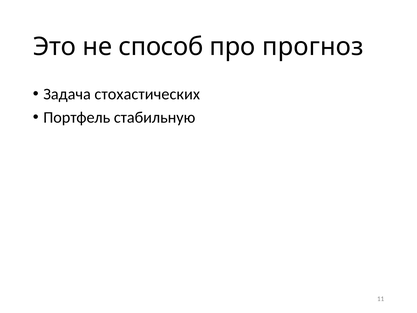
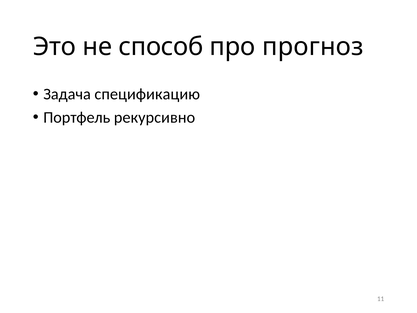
стохастических: стохастических -> спецификацию
стабильную: стабильную -> рекурсивно
